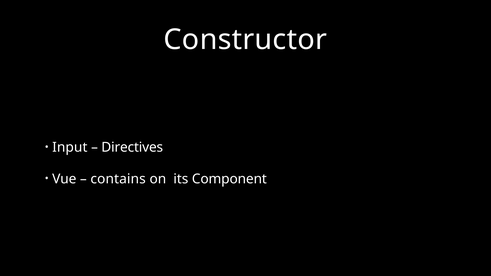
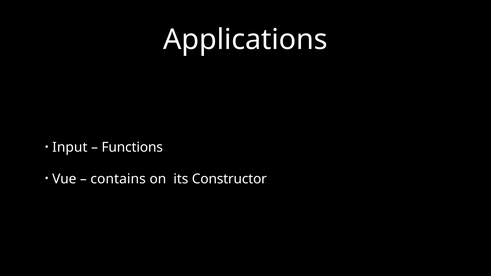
Constructor: Constructor -> Applications
Directives: Directives -> Functions
Component: Component -> Constructor
